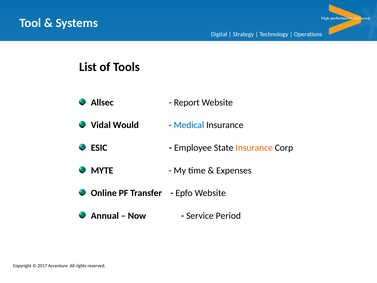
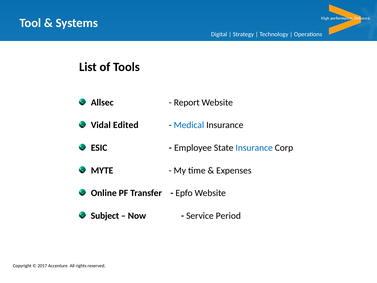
Would: Would -> Edited
Insurance at (254, 148) colour: orange -> blue
Annual: Annual -> Subject
